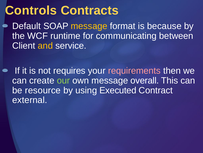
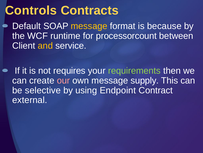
communicating: communicating -> processorcount
requirements colour: pink -> light green
our colour: light green -> pink
overall: overall -> supply
resource: resource -> selective
Executed: Executed -> Endpoint
